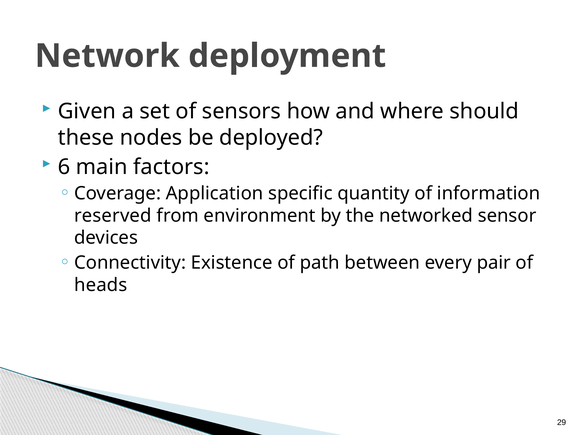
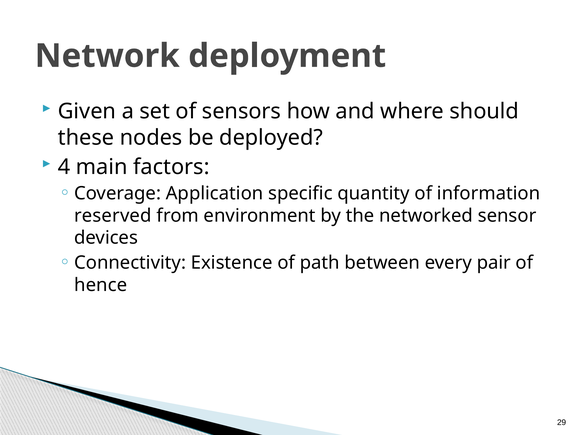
6: 6 -> 4
heads: heads -> hence
